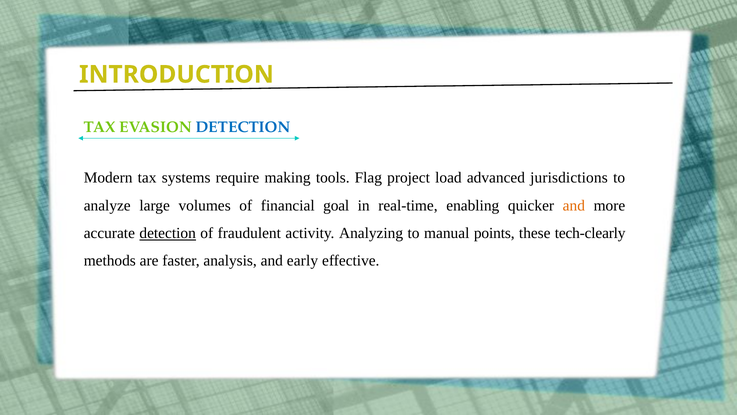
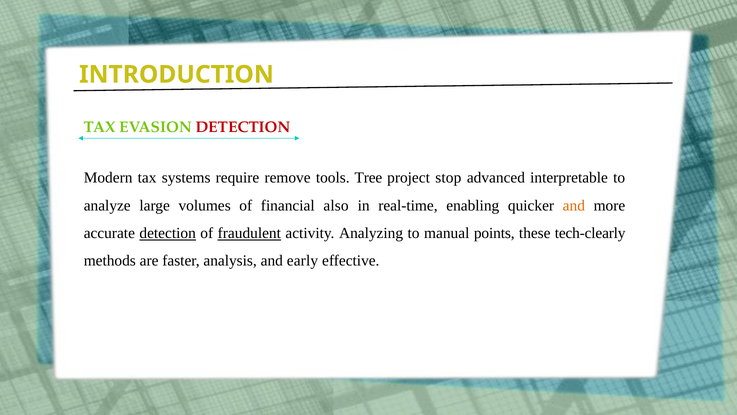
DETECTION at (243, 127) colour: blue -> red
making: making -> remove
Flag: Flag -> Tree
load: load -> stop
jurisdictions: jurisdictions -> interpretable
goal: goal -> also
fraudulent underline: none -> present
